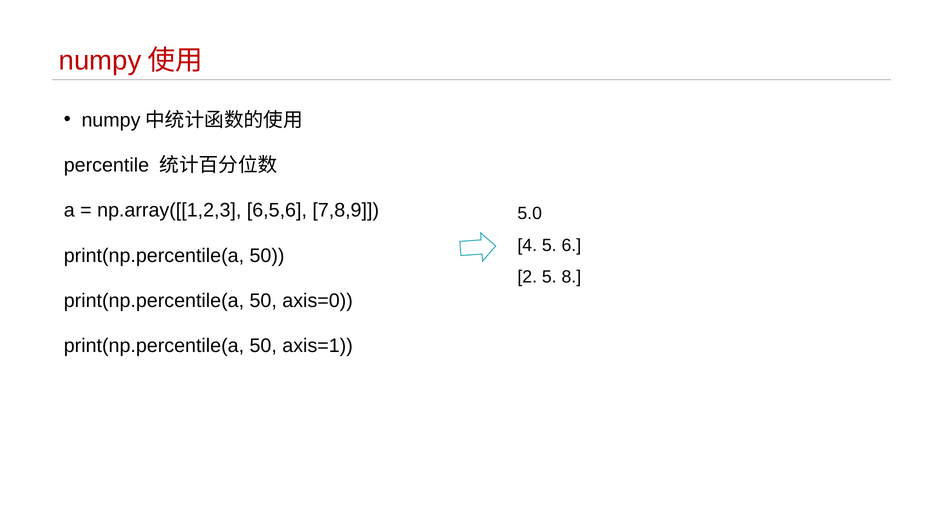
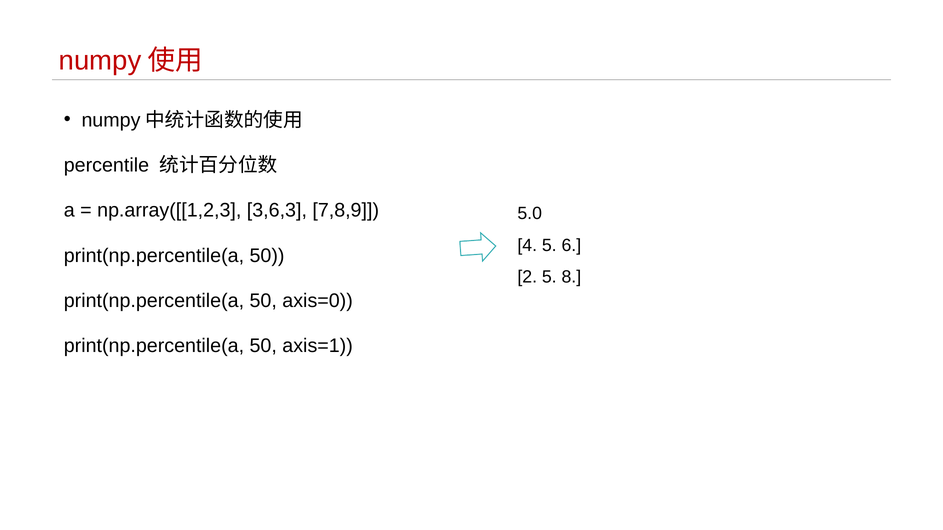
6,5,6: 6,5,6 -> 3,6,3
